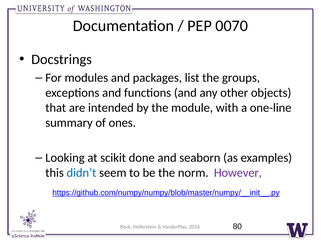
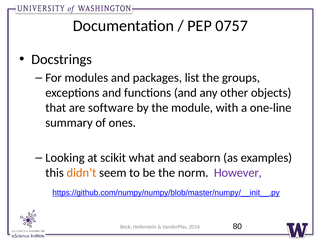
0070: 0070 -> 0757
intended: intended -> software
done: done -> what
didn’t colour: blue -> orange
